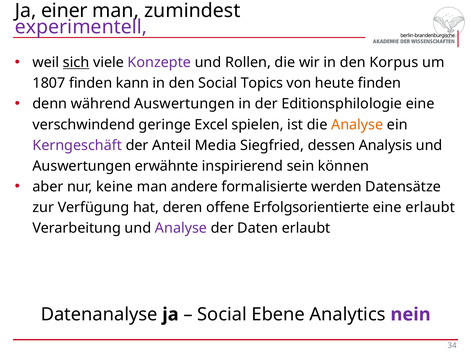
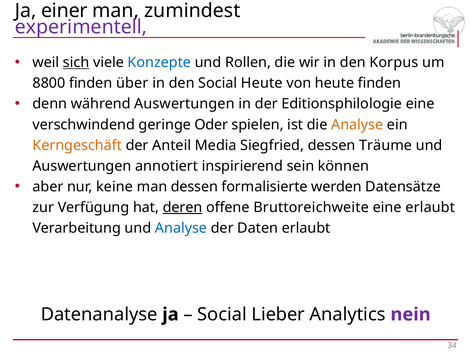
Konzepte colour: purple -> blue
1807: 1807 -> 8800
kann: kann -> über
Social Topics: Topics -> Heute
Excel: Excel -> Oder
Kerngeschäft colour: purple -> orange
Analysis: Analysis -> Träume
erwähnte: erwähnte -> annotiert
man andere: andere -> dessen
deren underline: none -> present
Erfolgsorientierte: Erfolgsorientierte -> Bruttoreichweite
Analyse at (181, 228) colour: purple -> blue
Ebene: Ebene -> Lieber
